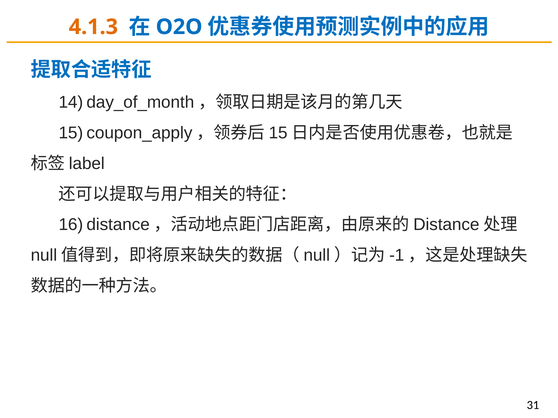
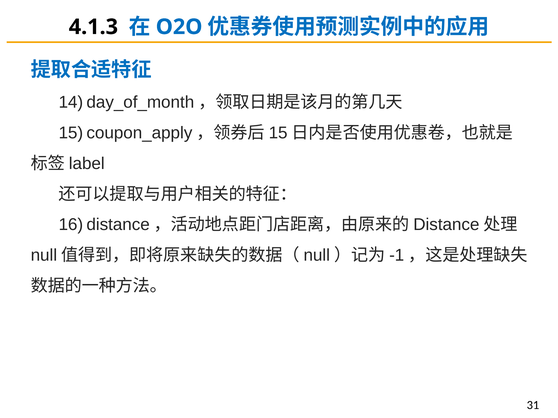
4.1.3 colour: orange -> black
